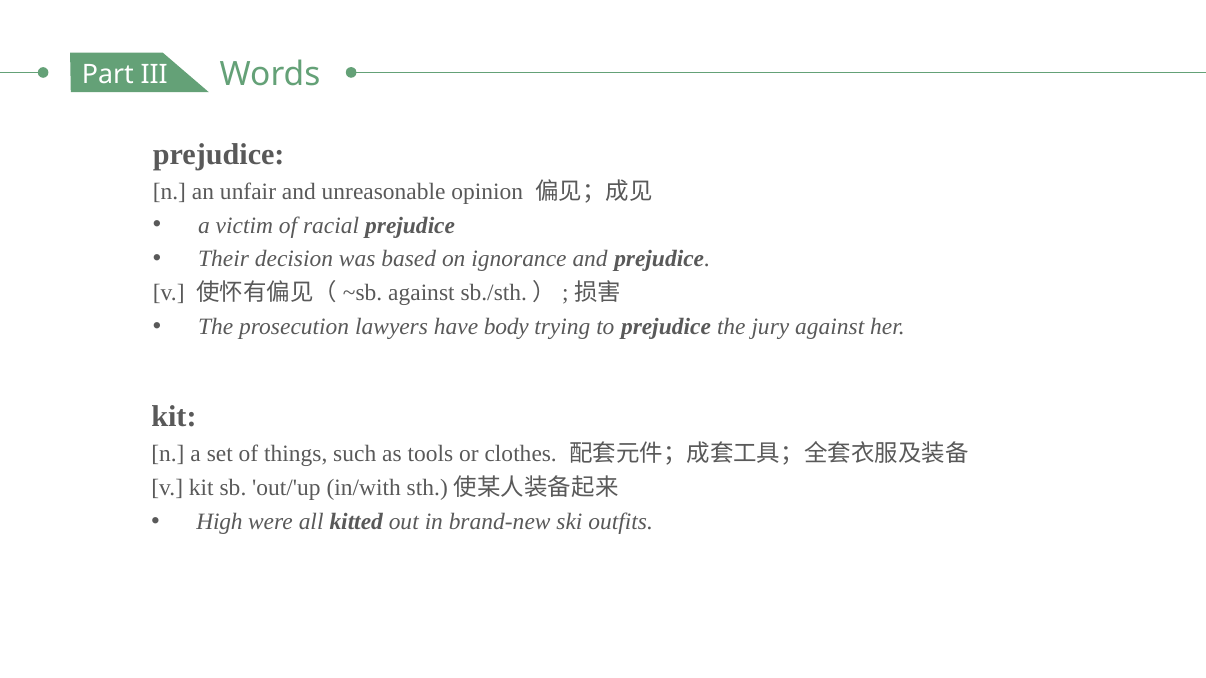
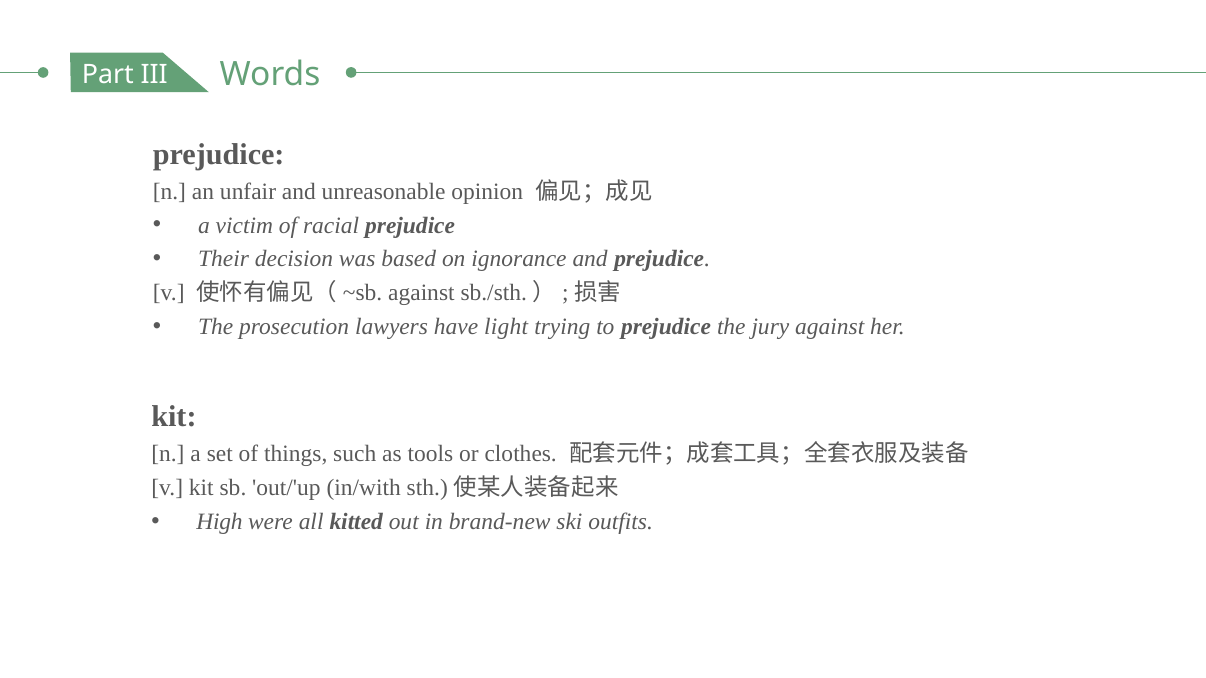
body: body -> light
